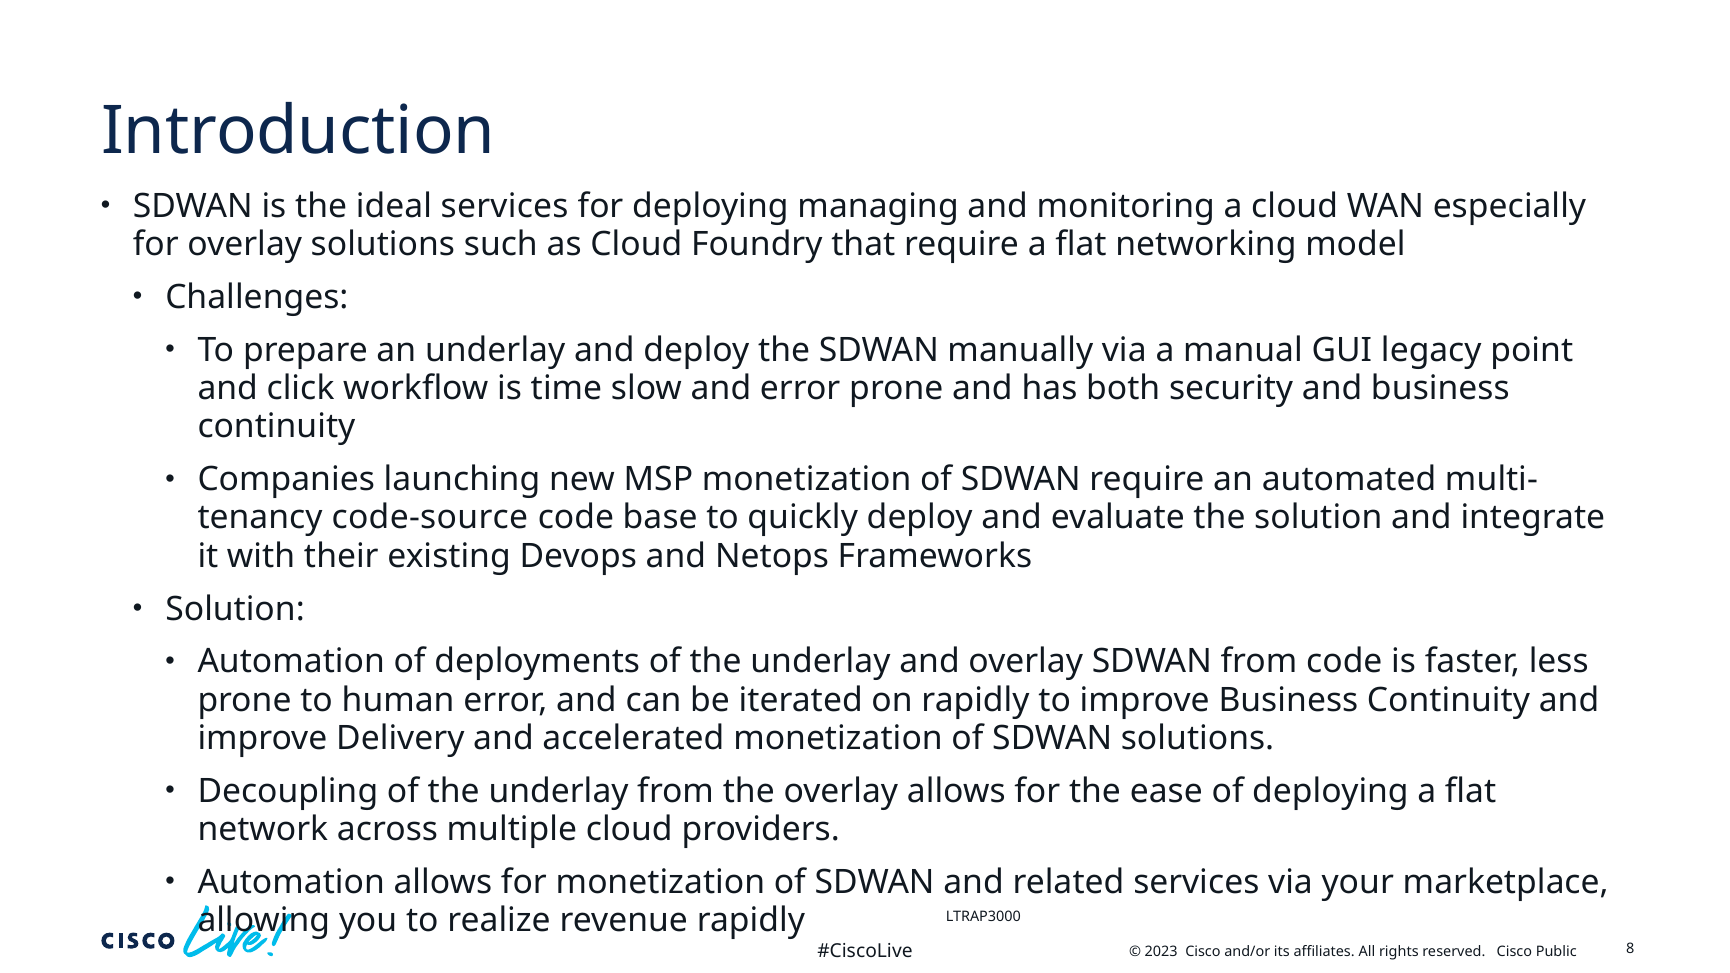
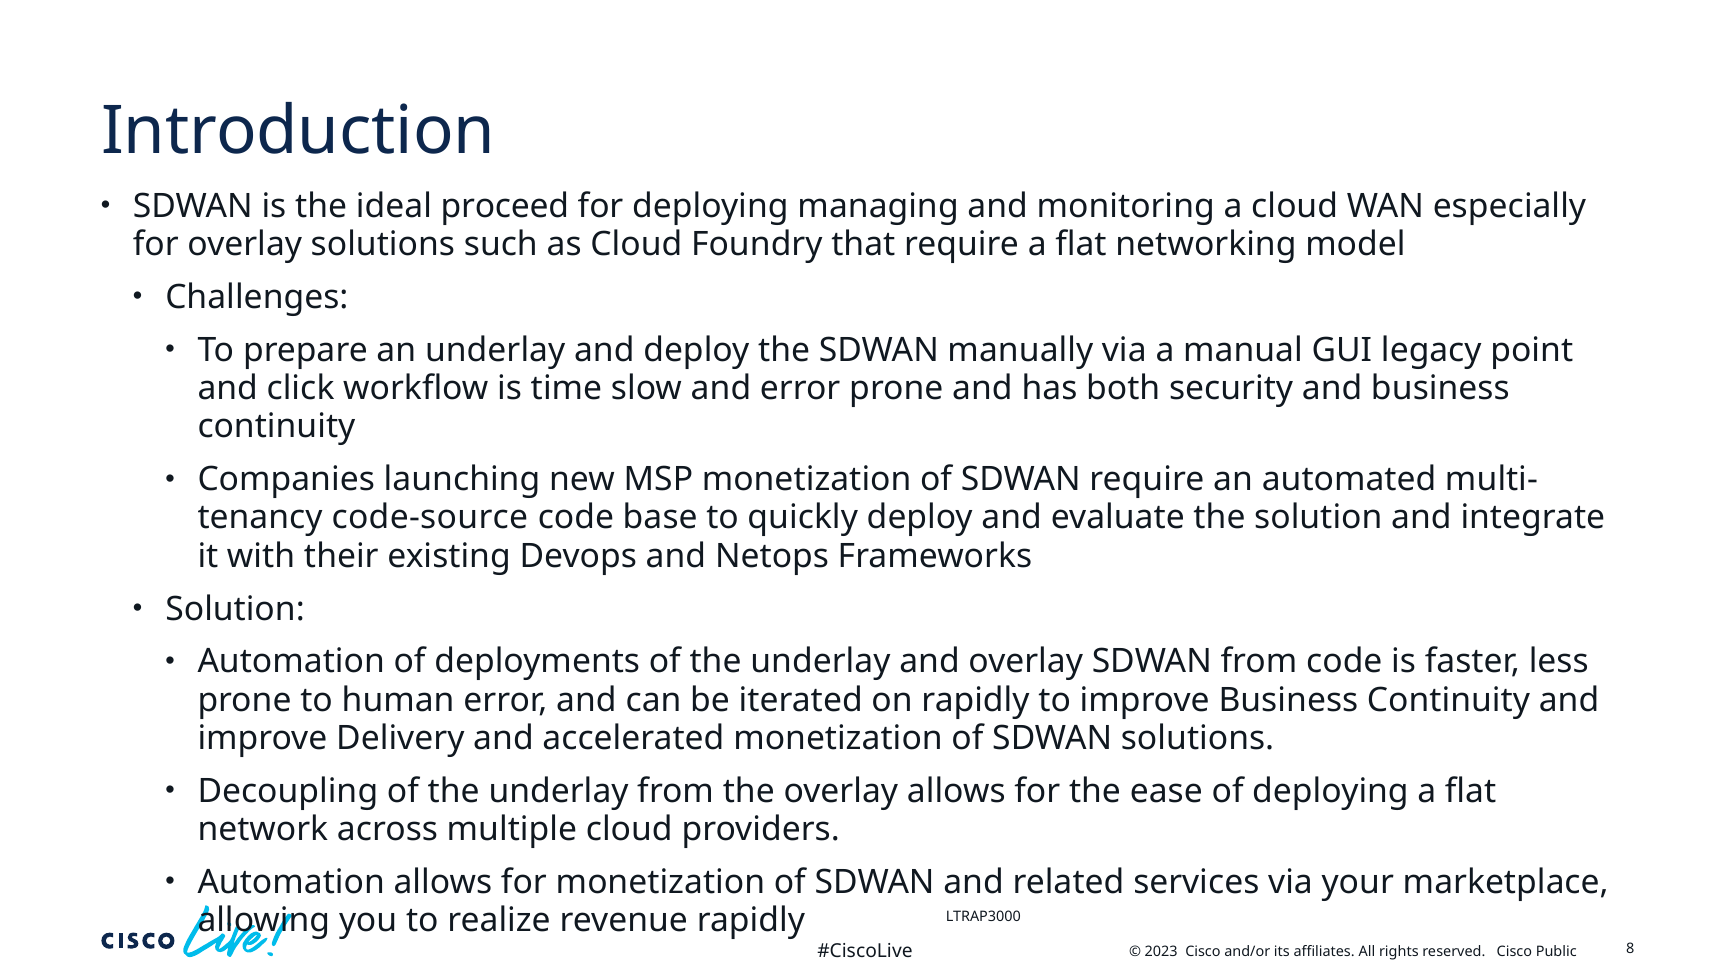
ideal services: services -> proceed
